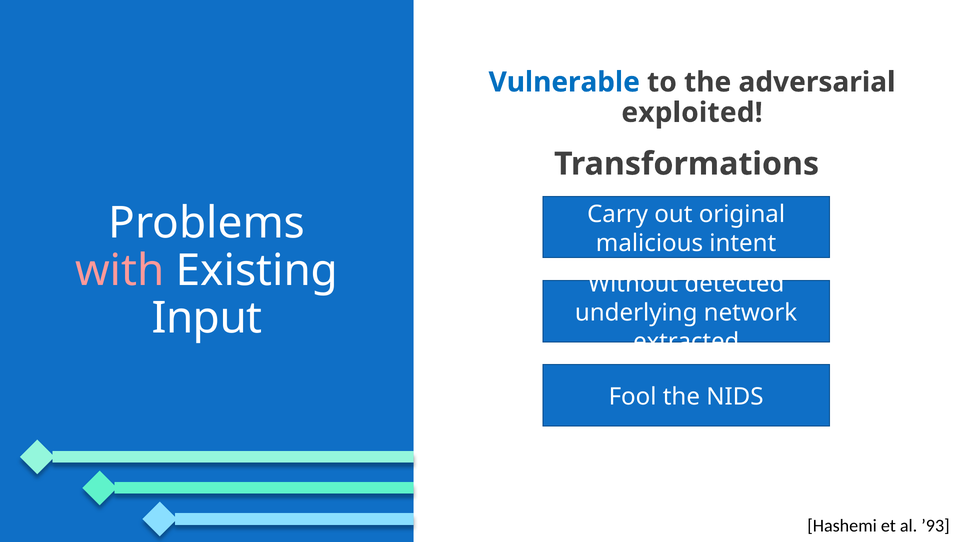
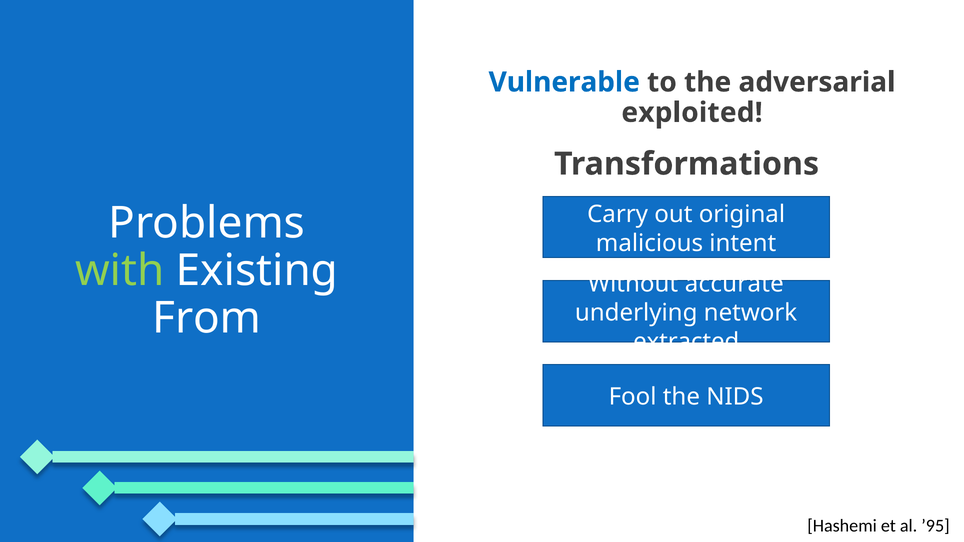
with colour: pink -> light green
detected: detected -> accurate
Input: Input -> From
’93: ’93 -> ’95
